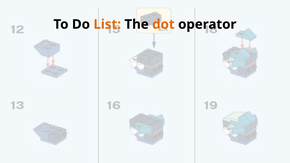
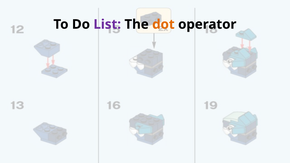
List colour: orange -> purple
